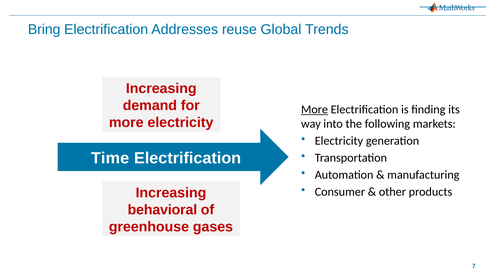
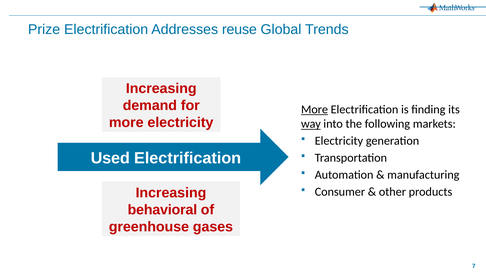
Bring: Bring -> Prize
way underline: none -> present
Time: Time -> Used
